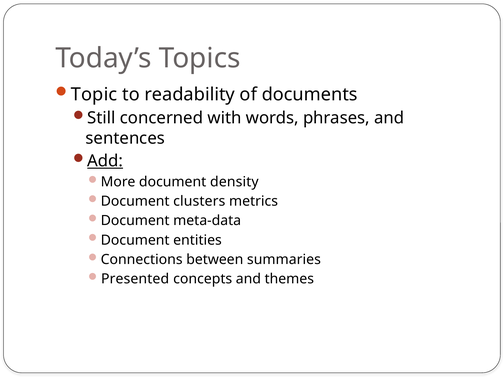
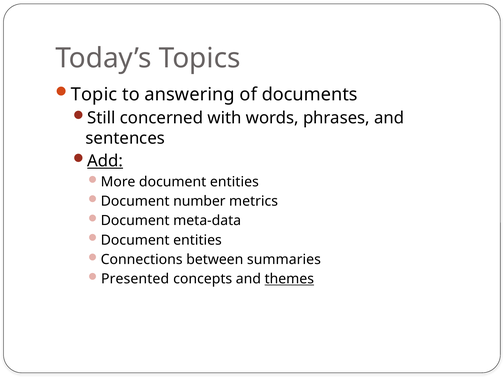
readability: readability -> answering
More document density: density -> entities
clusters: clusters -> number
themes underline: none -> present
